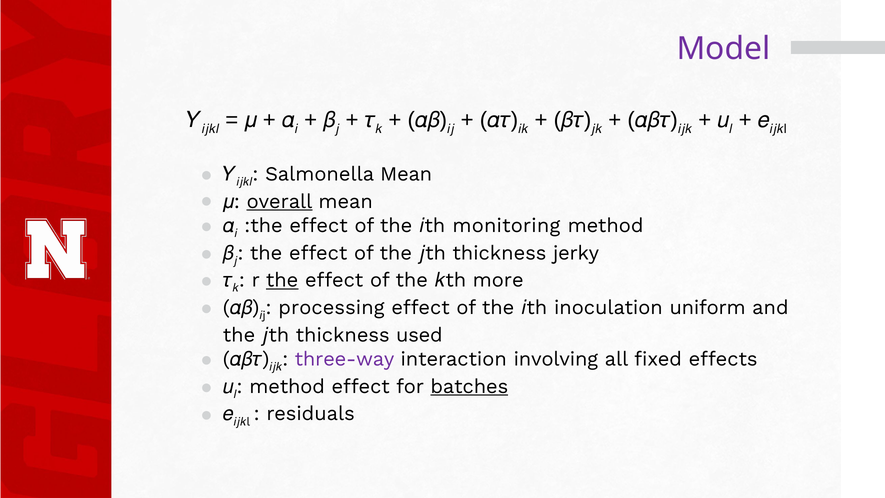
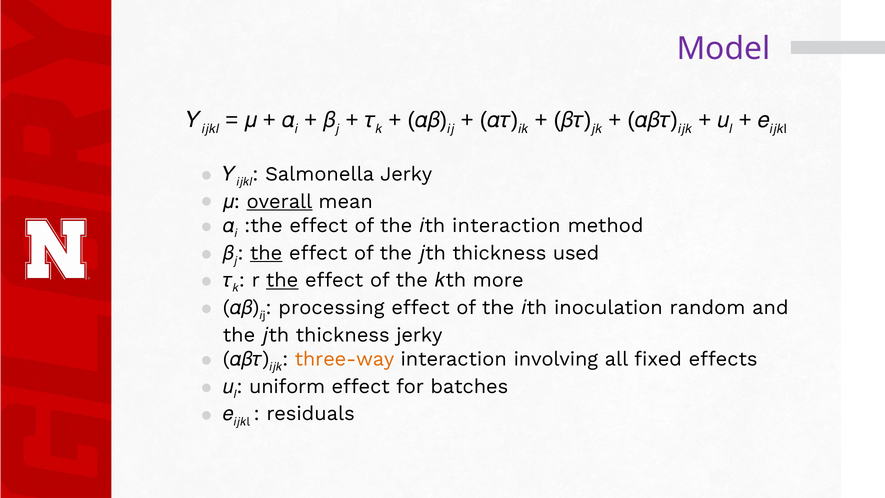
Salmonella Mean: Mean -> Jerky
monitoring at (506, 225): monitoring -> interaction
the at (266, 253) underline: none -> present
jerky: jerky -> used
uniform: uniform -> random
thickness used: used -> jerky
three-way colour: purple -> orange
method at (287, 386): method -> uniform
batches underline: present -> none
